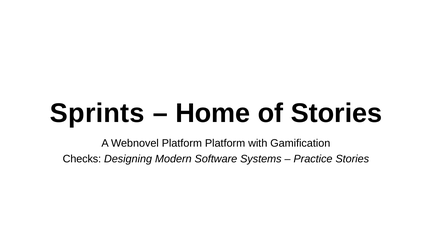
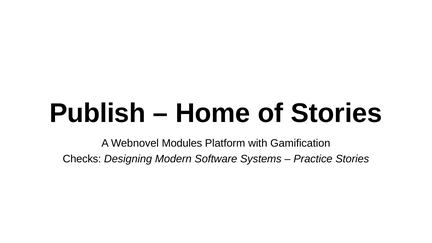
Sprints: Sprints -> Publish
Webnovel Platform: Platform -> Modules
